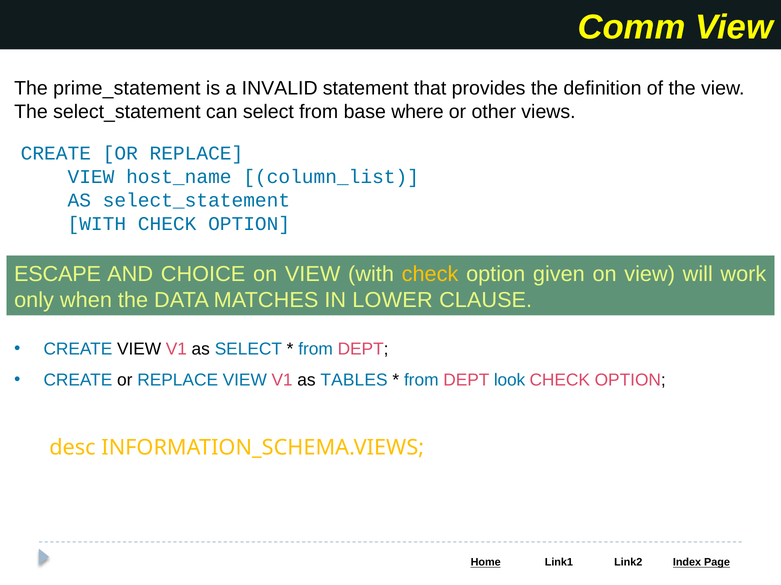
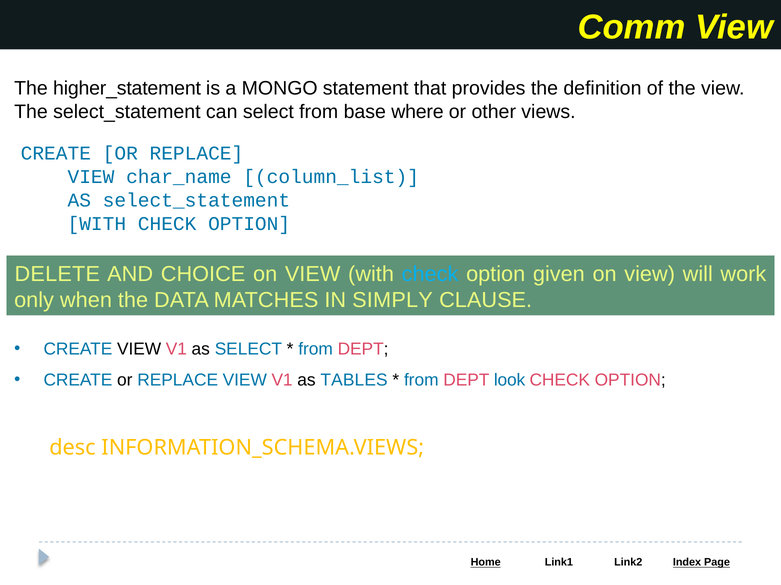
prime_statement: prime_statement -> higher_statement
INVALID: INVALID -> MONGO
host_name: host_name -> char_name
ESCAPE: ESCAPE -> DELETE
check at (430, 274) colour: yellow -> light blue
LOWER: LOWER -> SIMPLY
